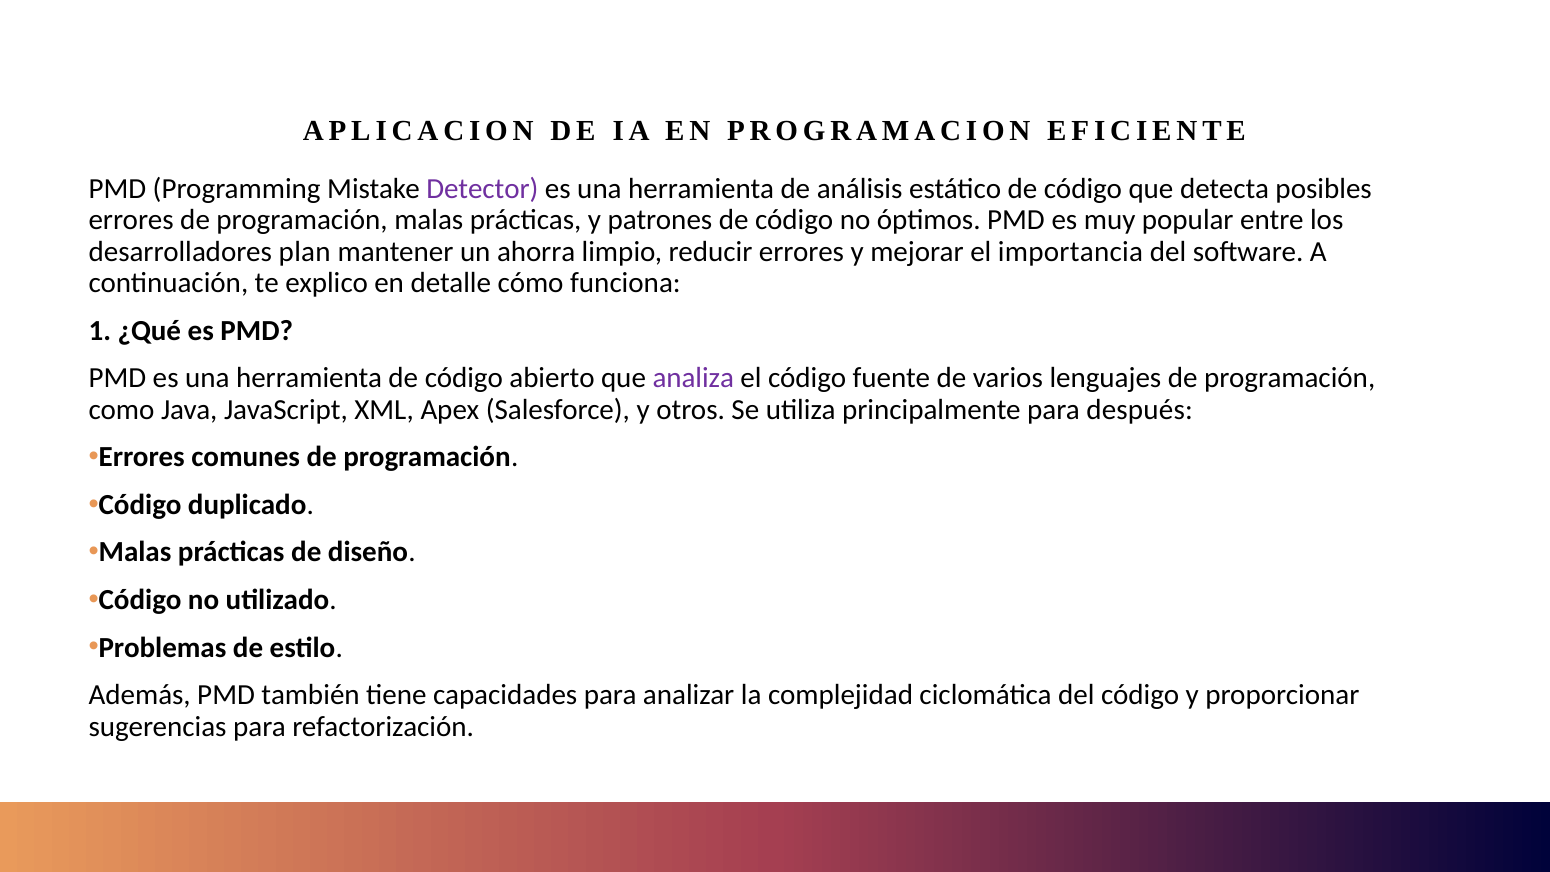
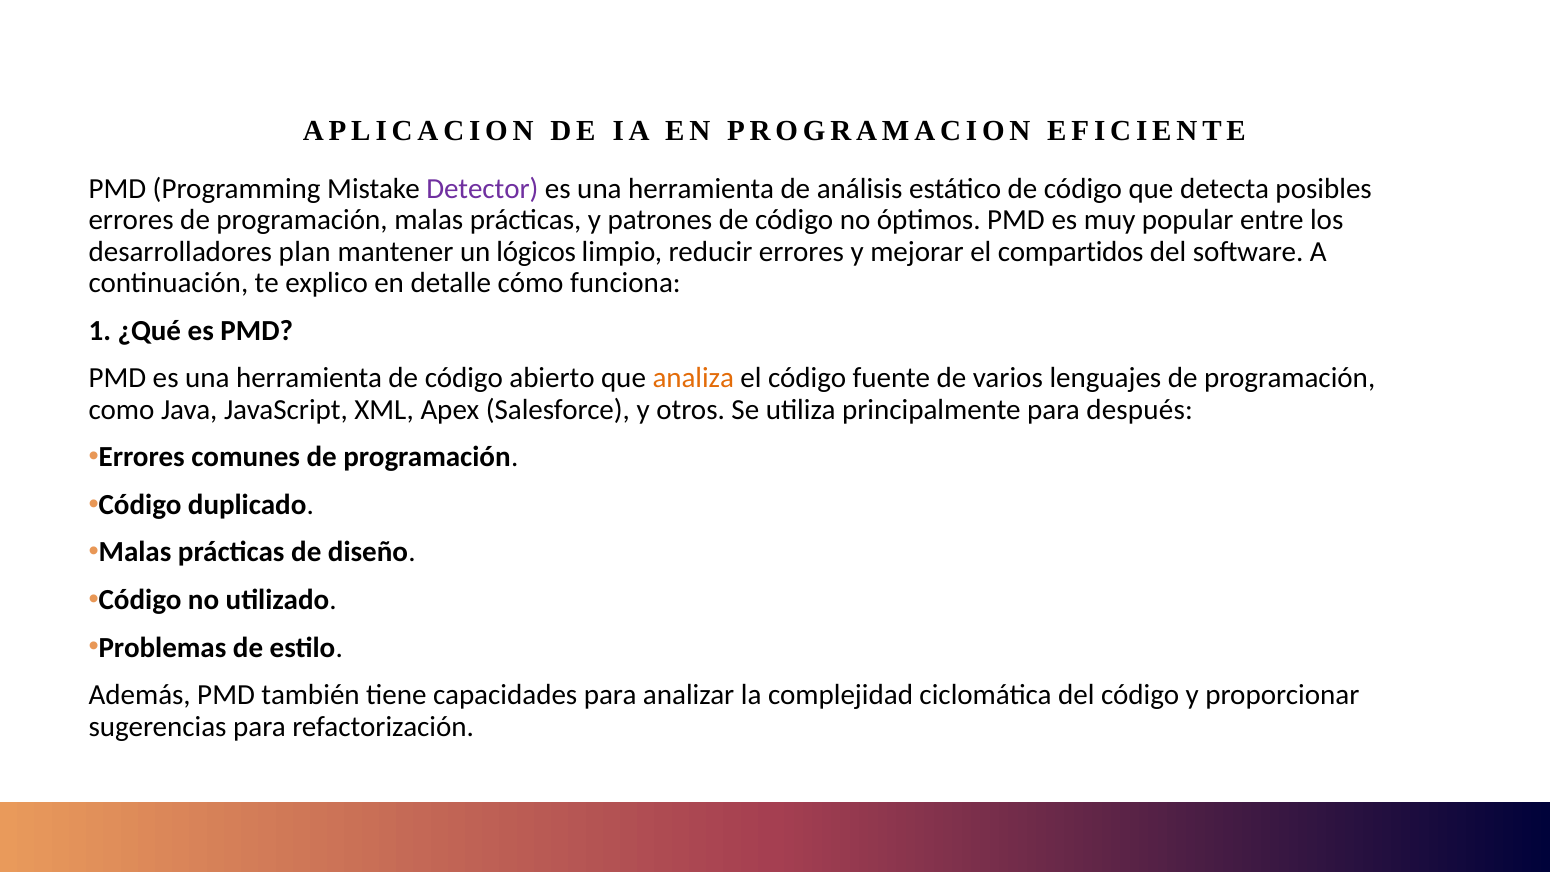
ahorra: ahorra -> lógicos
importancia: importancia -> compartidos
analiza colour: purple -> orange
